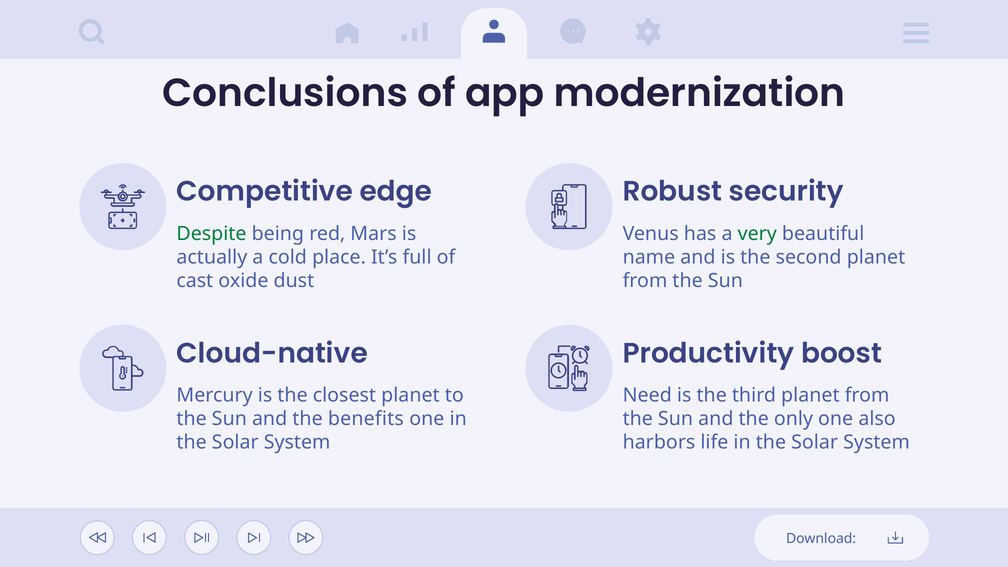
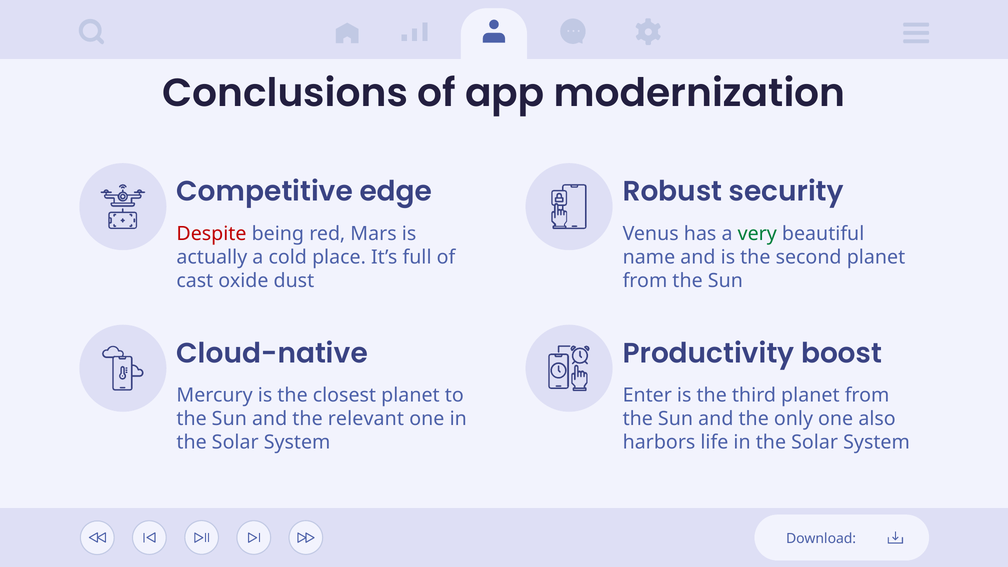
Despite colour: green -> red
Need: Need -> Enter
benefits: benefits -> relevant
